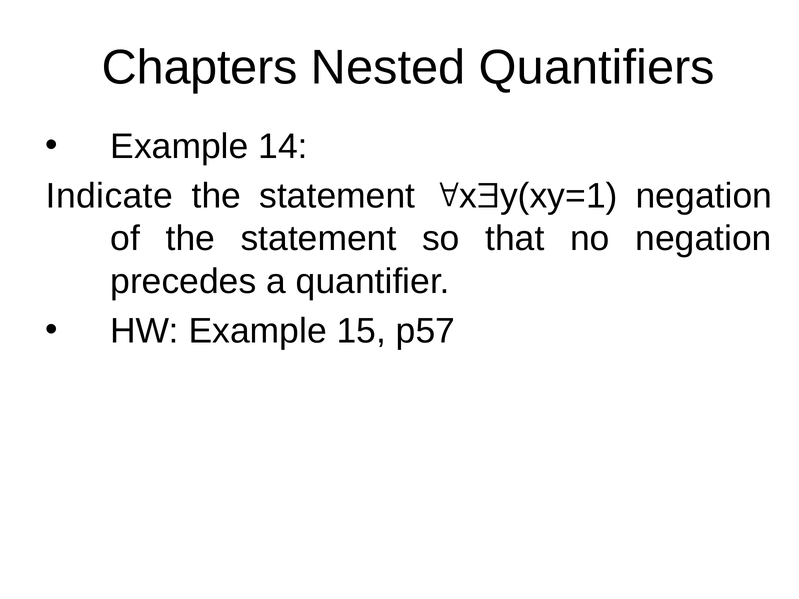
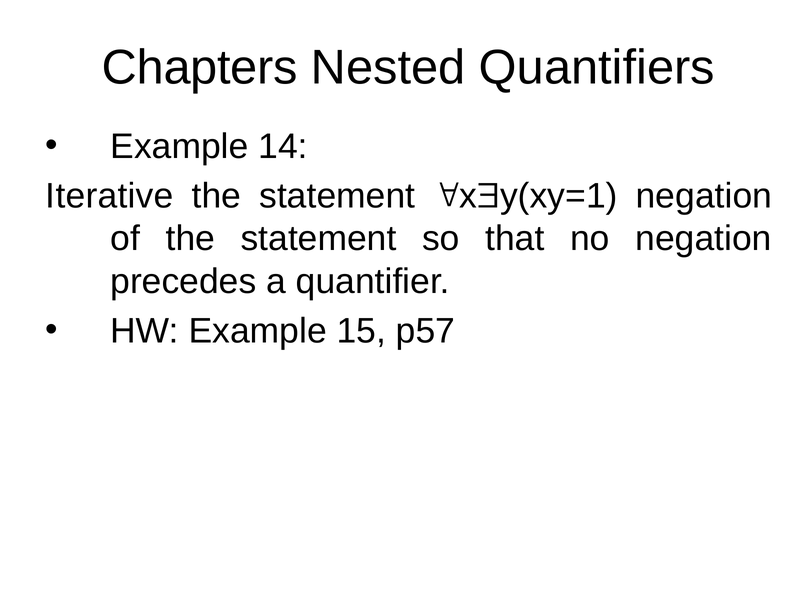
Indicate: Indicate -> Iterative
